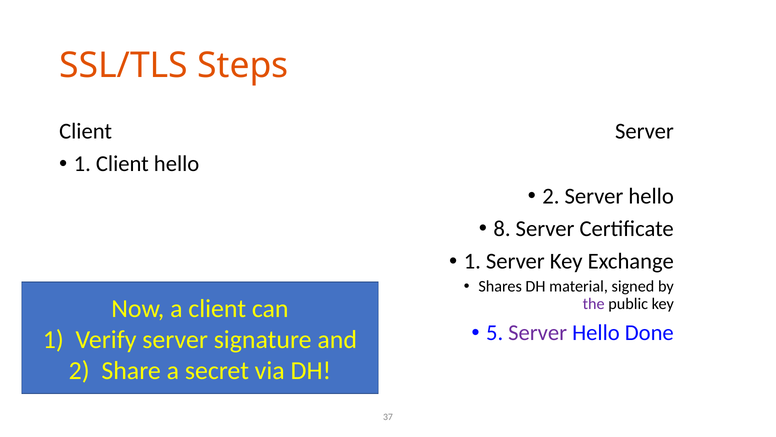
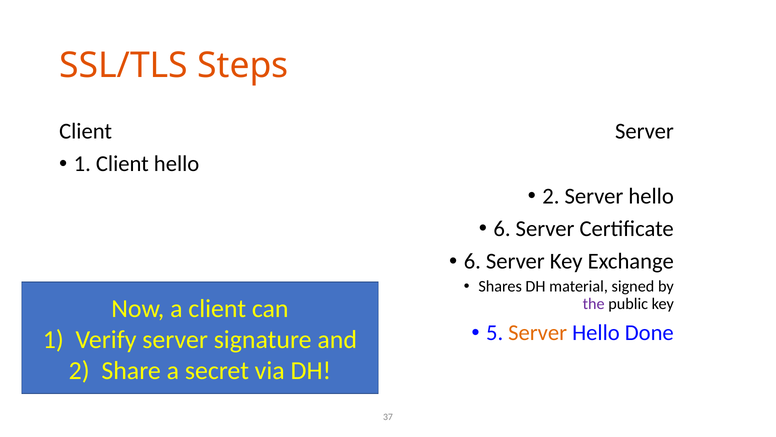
8 at (502, 229): 8 -> 6
1 at (472, 261): 1 -> 6
Server at (538, 333) colour: purple -> orange
